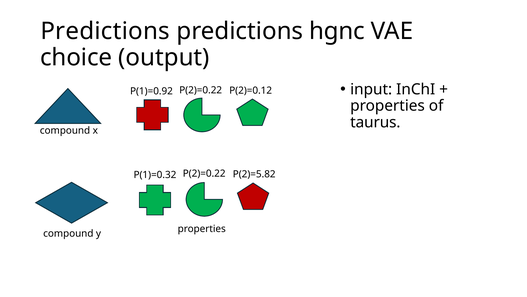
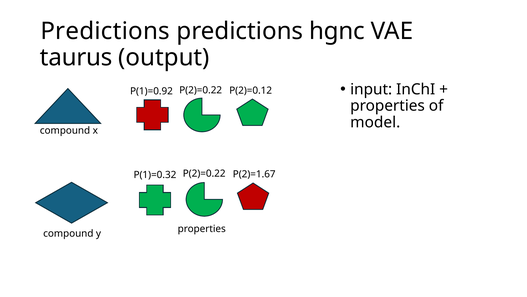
choice: choice -> taurus
taurus: taurus -> model
P(2)=5.82: P(2)=5.82 -> P(2)=1.67
